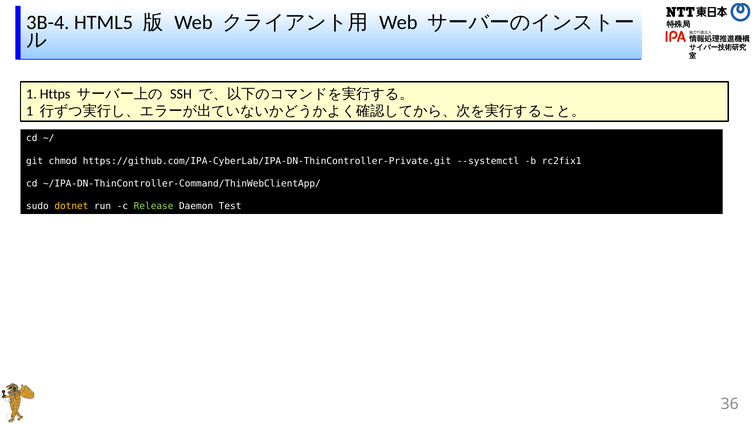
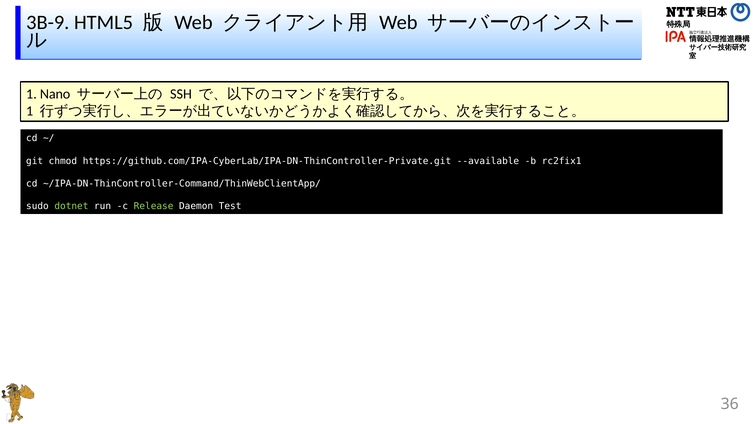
3B-4: 3B-4 -> 3B-9
Https: Https -> Nano
--systemctl: --systemctl -> --available
dotnet colour: yellow -> light green
